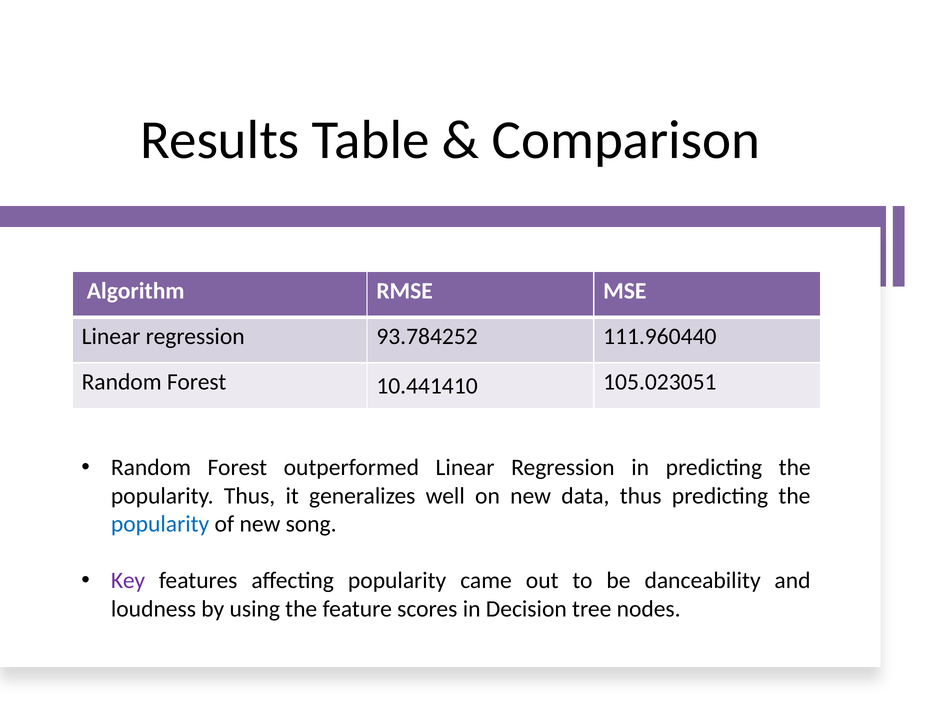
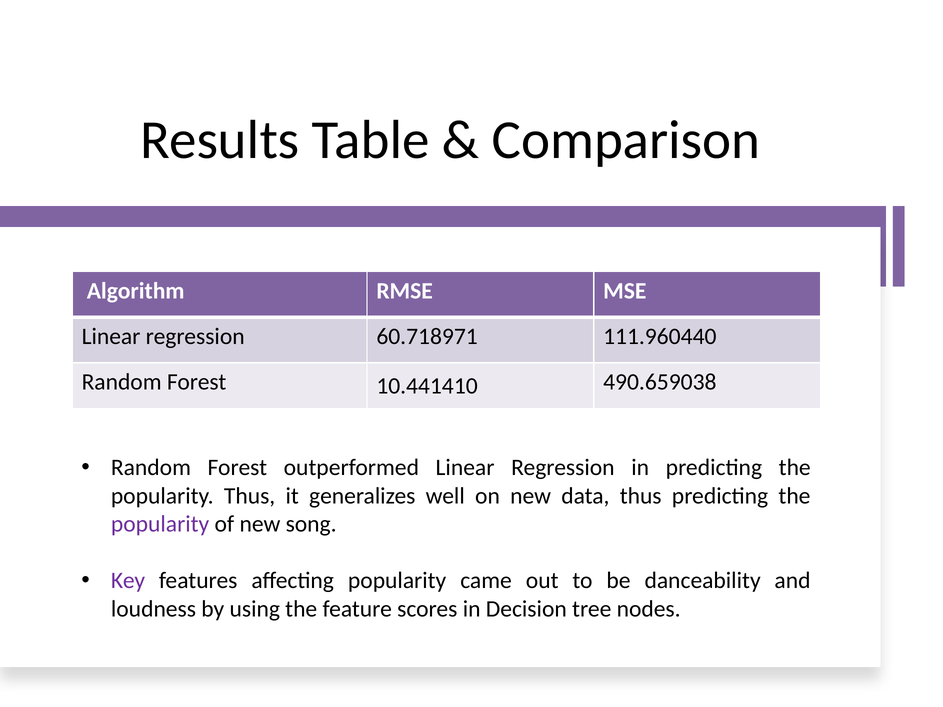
93.784252: 93.784252 -> 60.718971
105.023051: 105.023051 -> 490.659038
popularity at (160, 524) colour: blue -> purple
